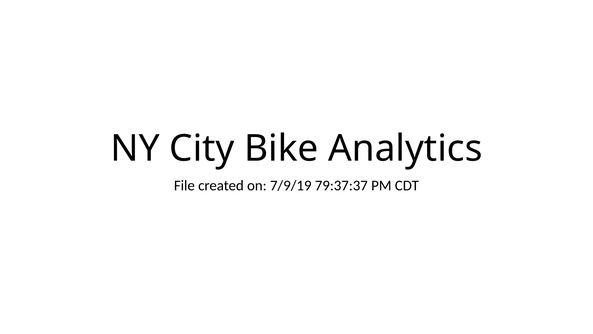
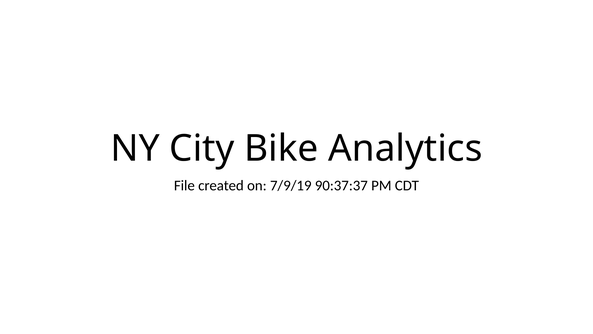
79:37:37: 79:37:37 -> 90:37:37
